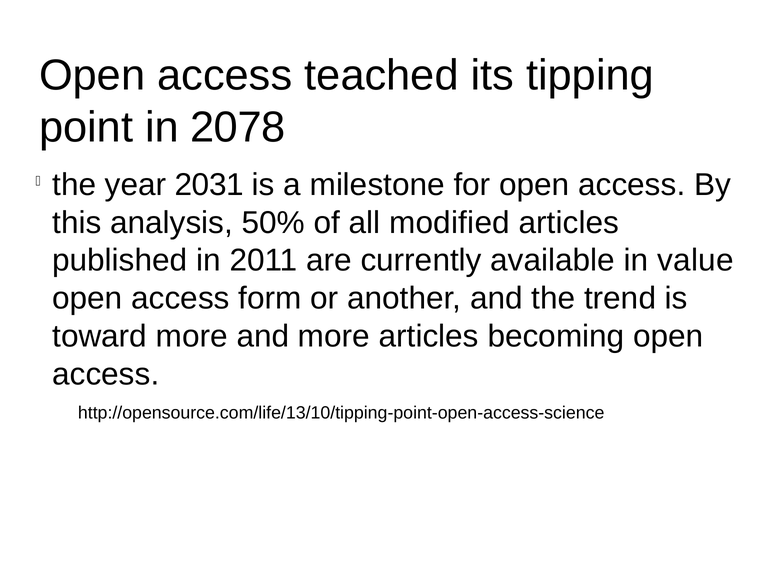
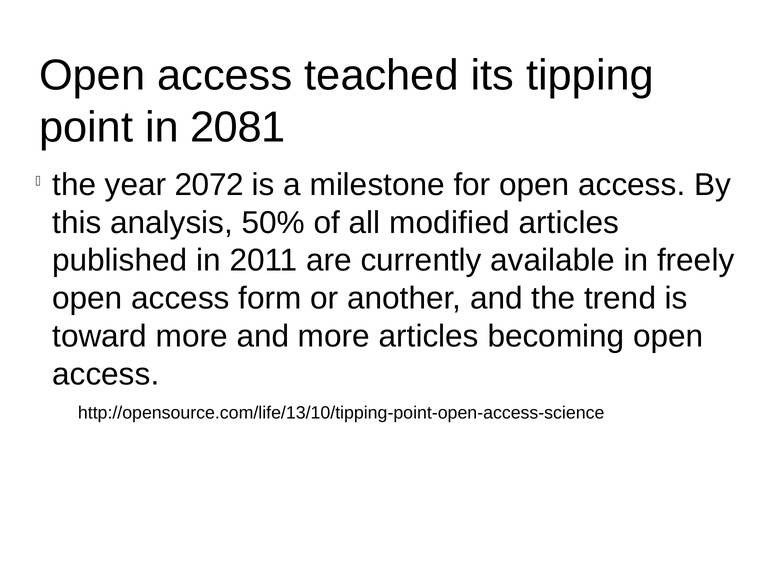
2078: 2078 -> 2081
2031: 2031 -> 2072
value: value -> freely
